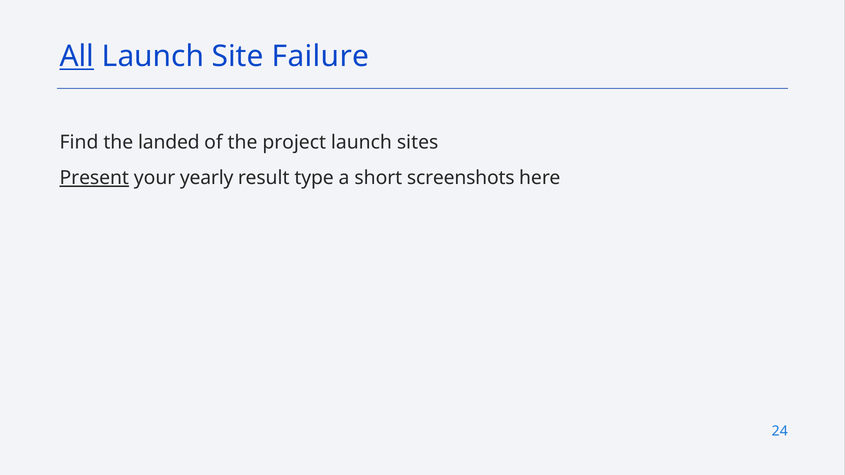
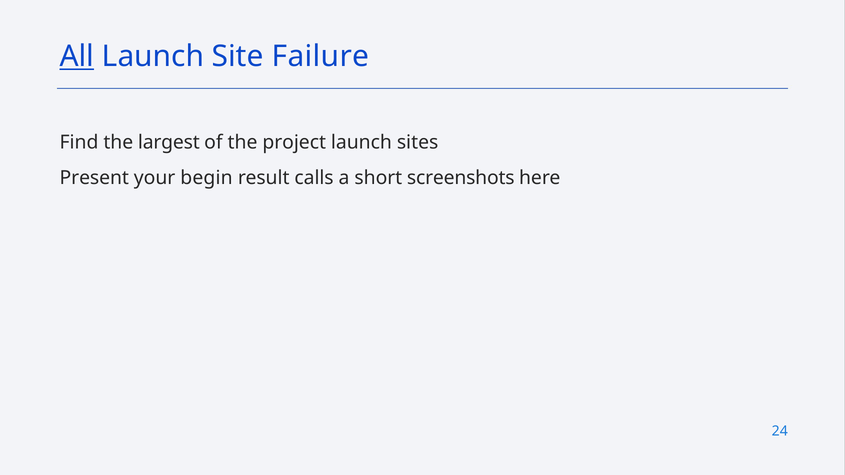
landed: landed -> largest
Present underline: present -> none
yearly: yearly -> begin
type: type -> calls
